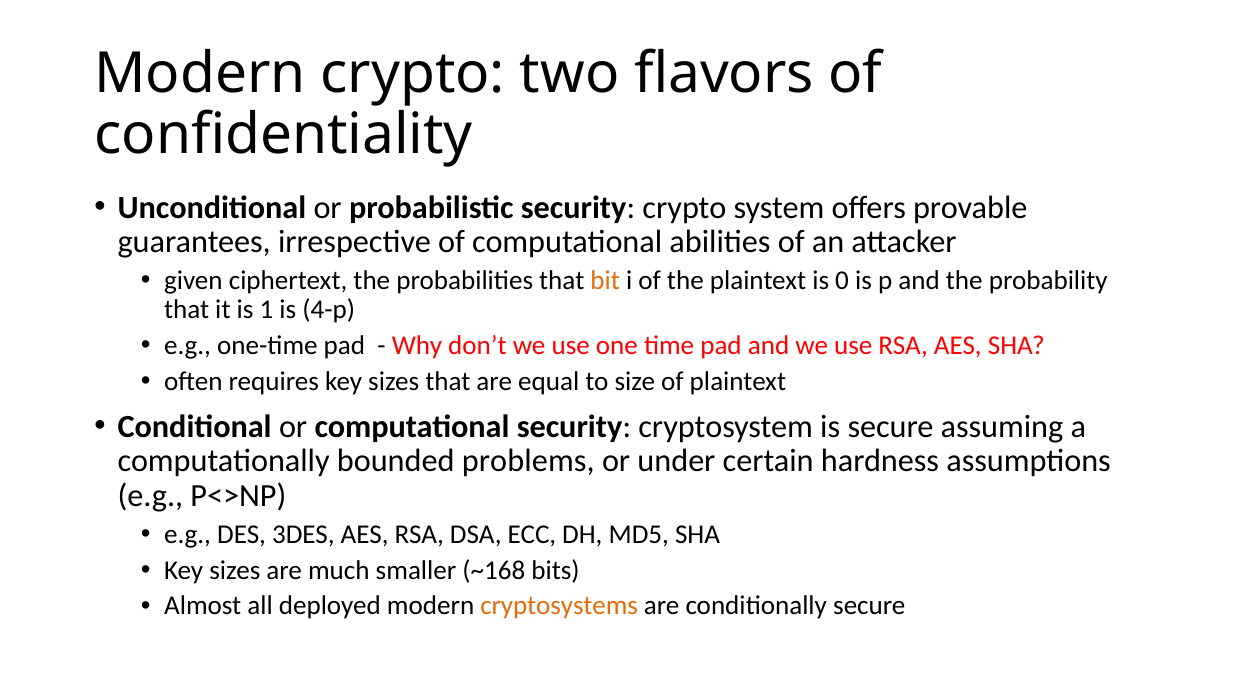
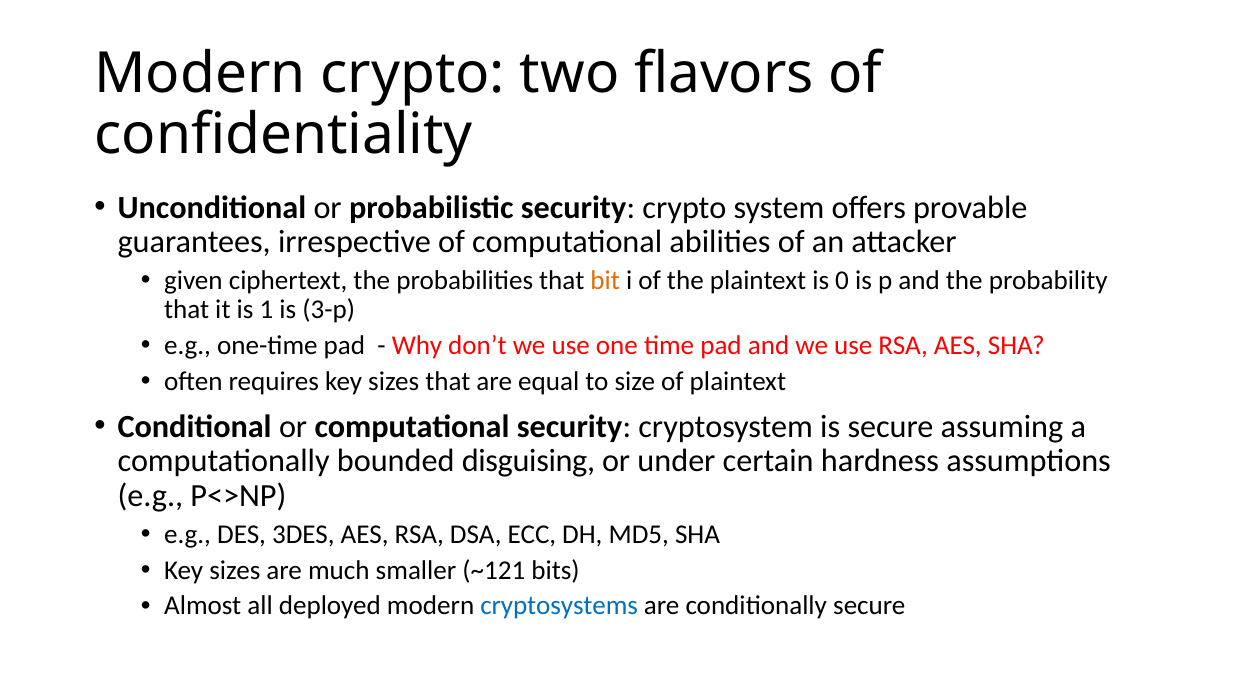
4-p: 4-p -> 3-p
problems: problems -> disguising
~168: ~168 -> ~121
cryptosystems colour: orange -> blue
